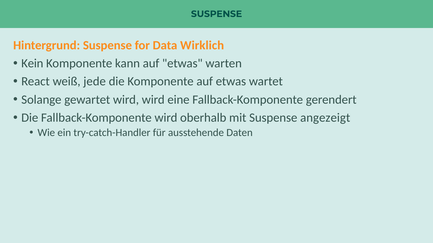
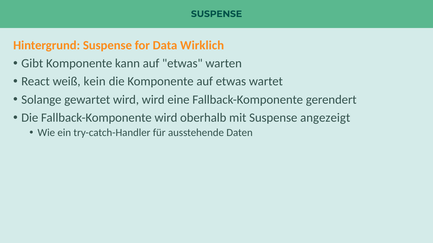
Kein: Kein -> Gibt
jede: jede -> kein
